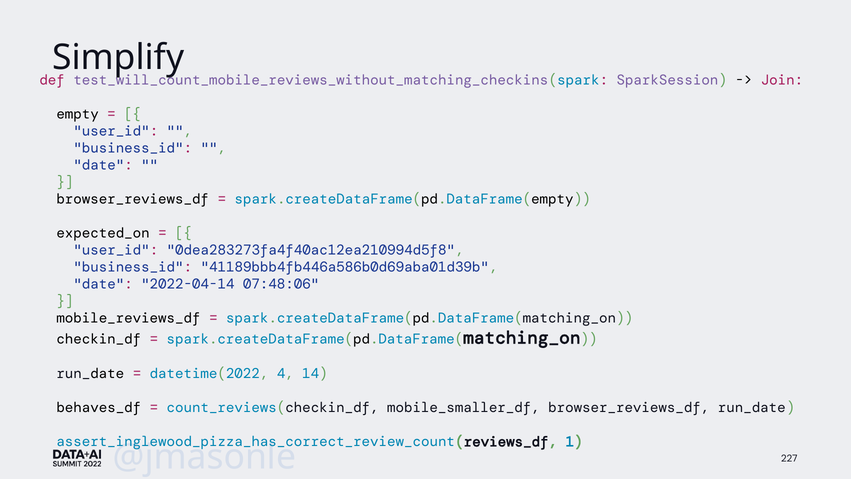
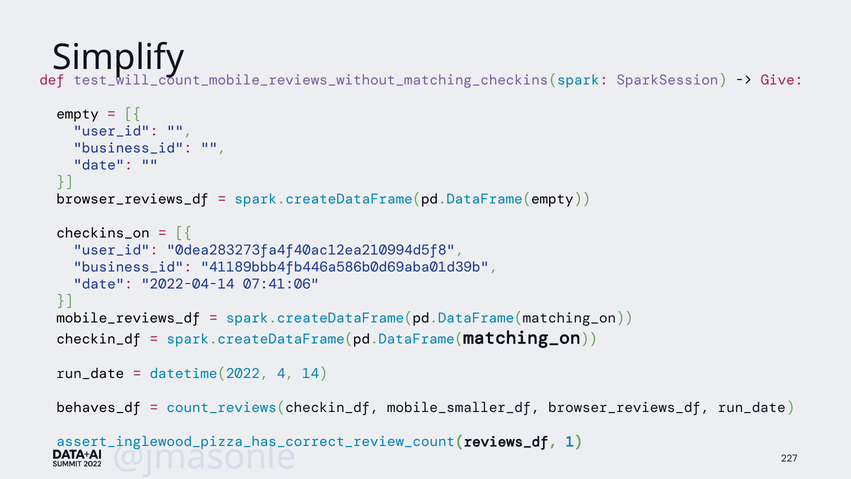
Join: Join -> Give
expected_on: expected_on -> checkins_on
07:48:06: 07:48:06 -> 07:41:06
